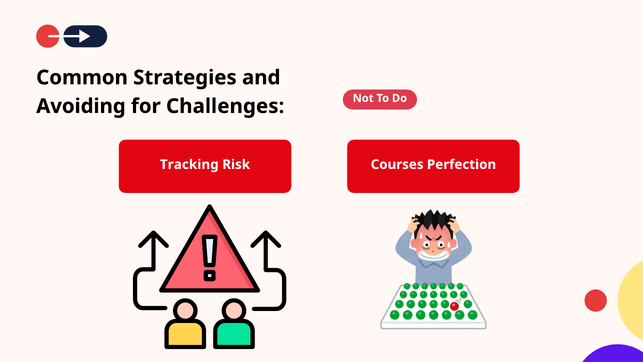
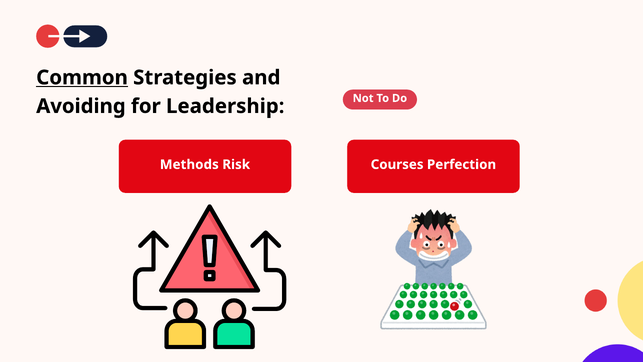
Common underline: none -> present
Challenges: Challenges -> Leadership
Tracking: Tracking -> Methods
